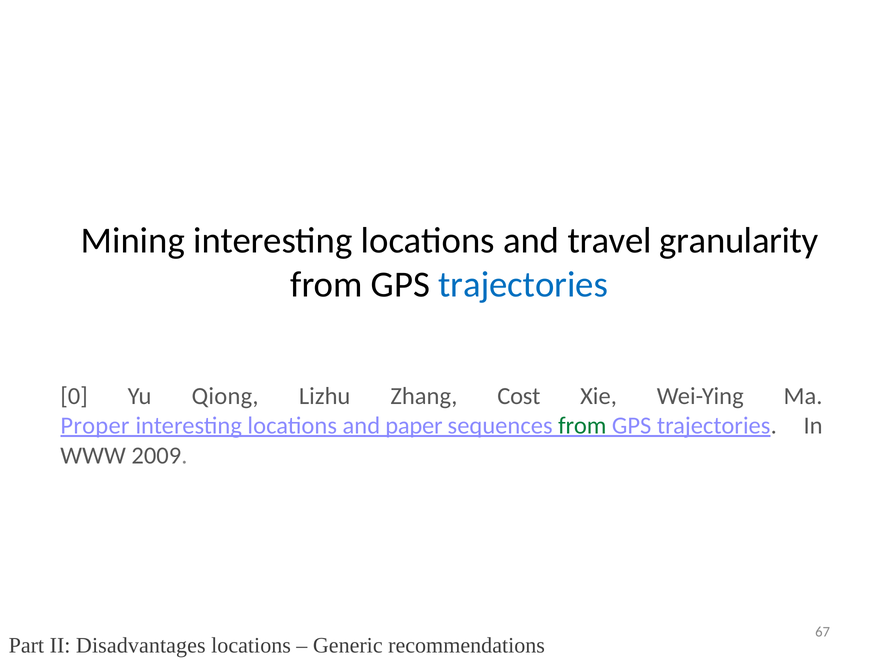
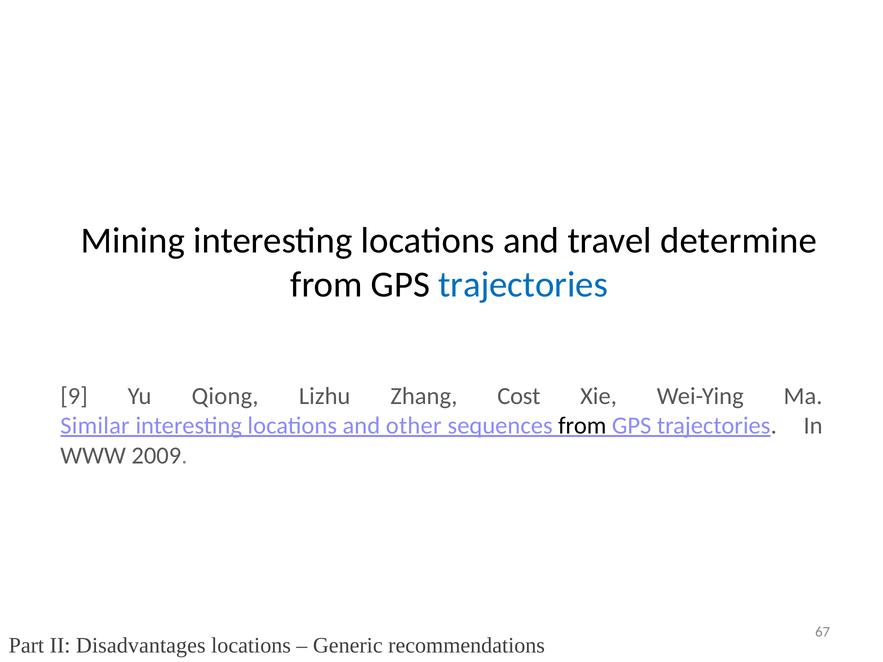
granularity: granularity -> determine
0: 0 -> 9
Proper: Proper -> Similar
paper: paper -> other
from at (582, 426) colour: green -> black
